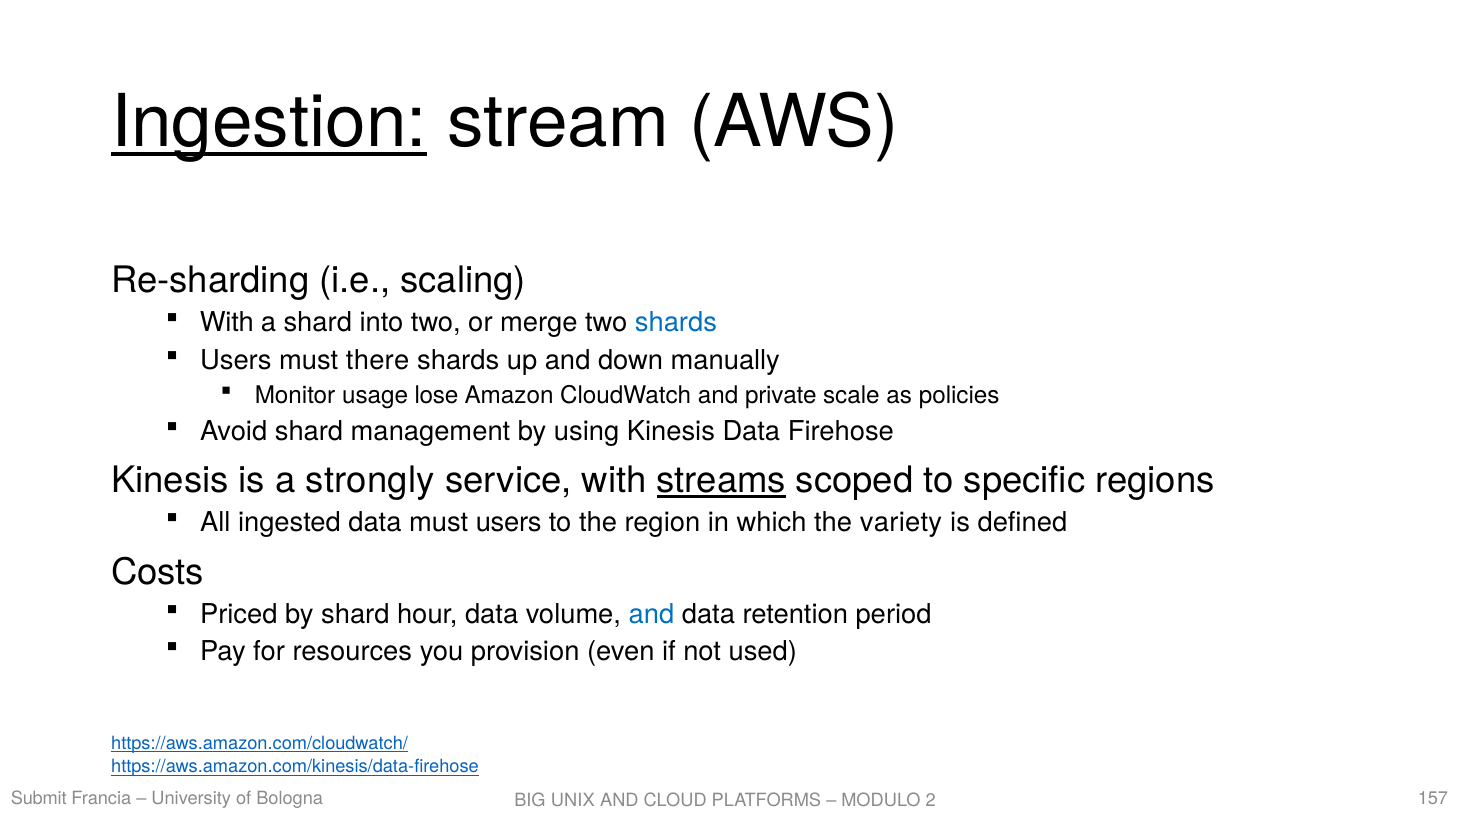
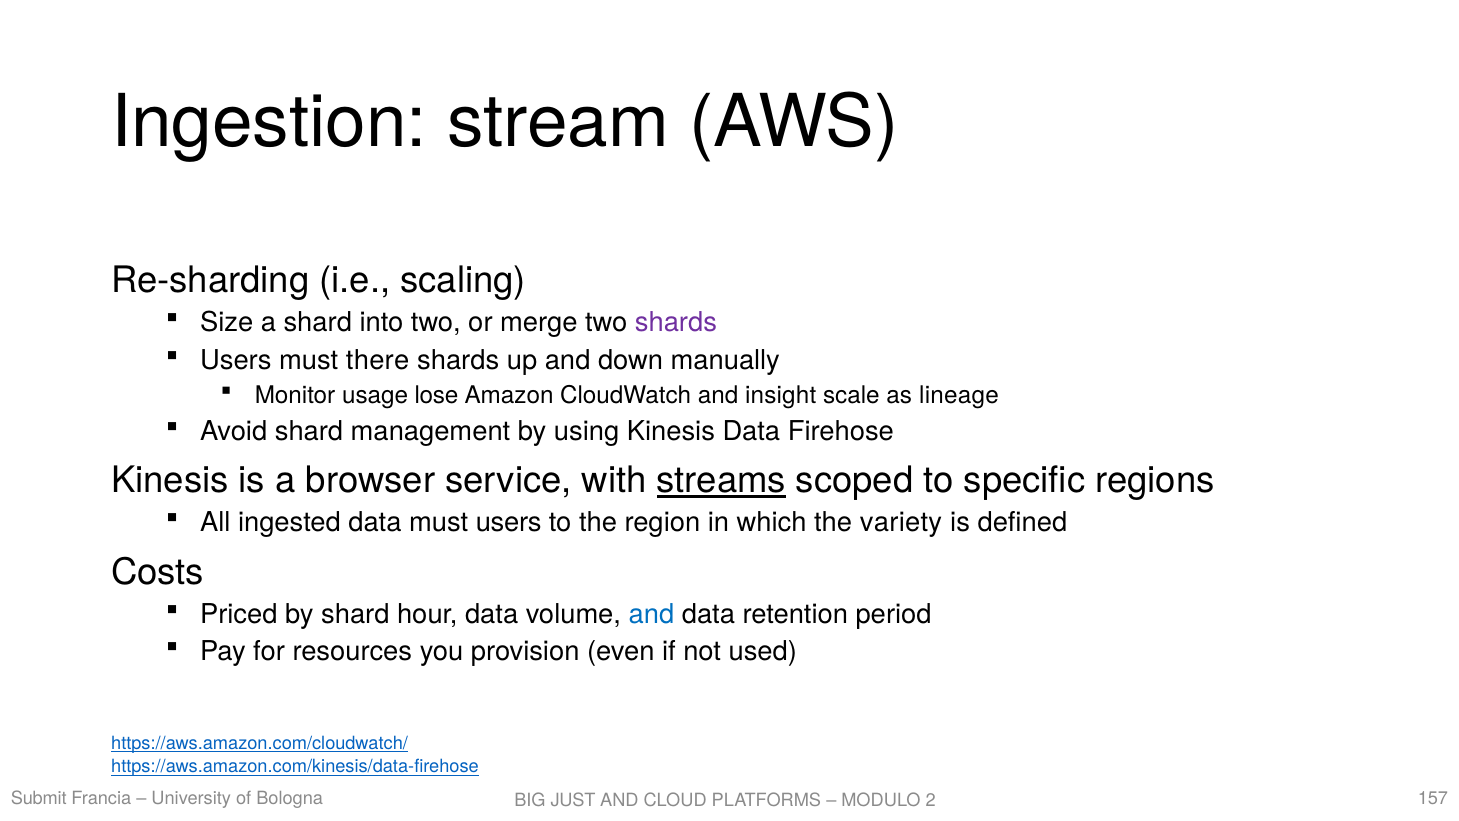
Ingestion underline: present -> none
With at (227, 323): With -> Size
shards at (676, 323) colour: blue -> purple
private: private -> insight
policies: policies -> lineage
strongly: strongly -> browser
UNIX: UNIX -> JUST
